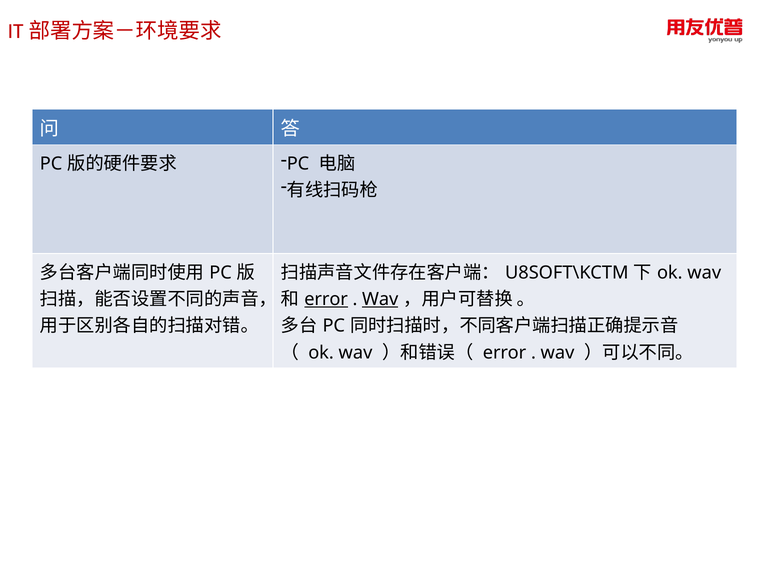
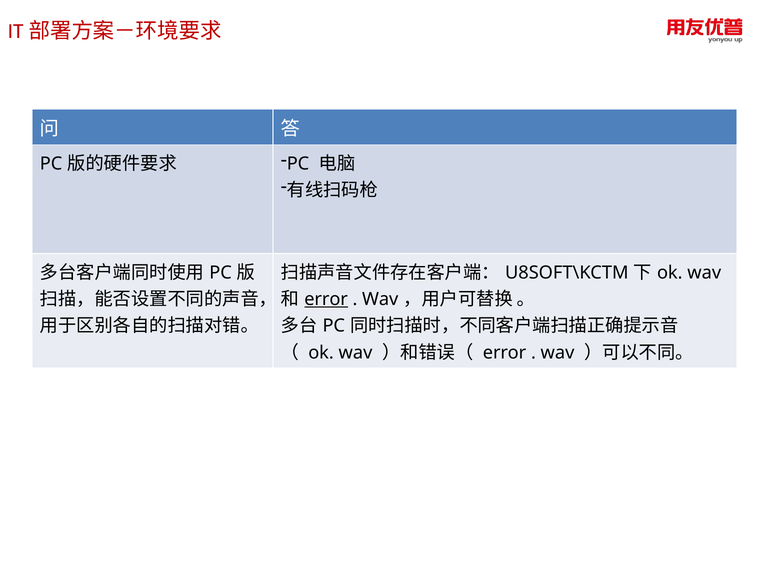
Wav at (380, 299) underline: present -> none
